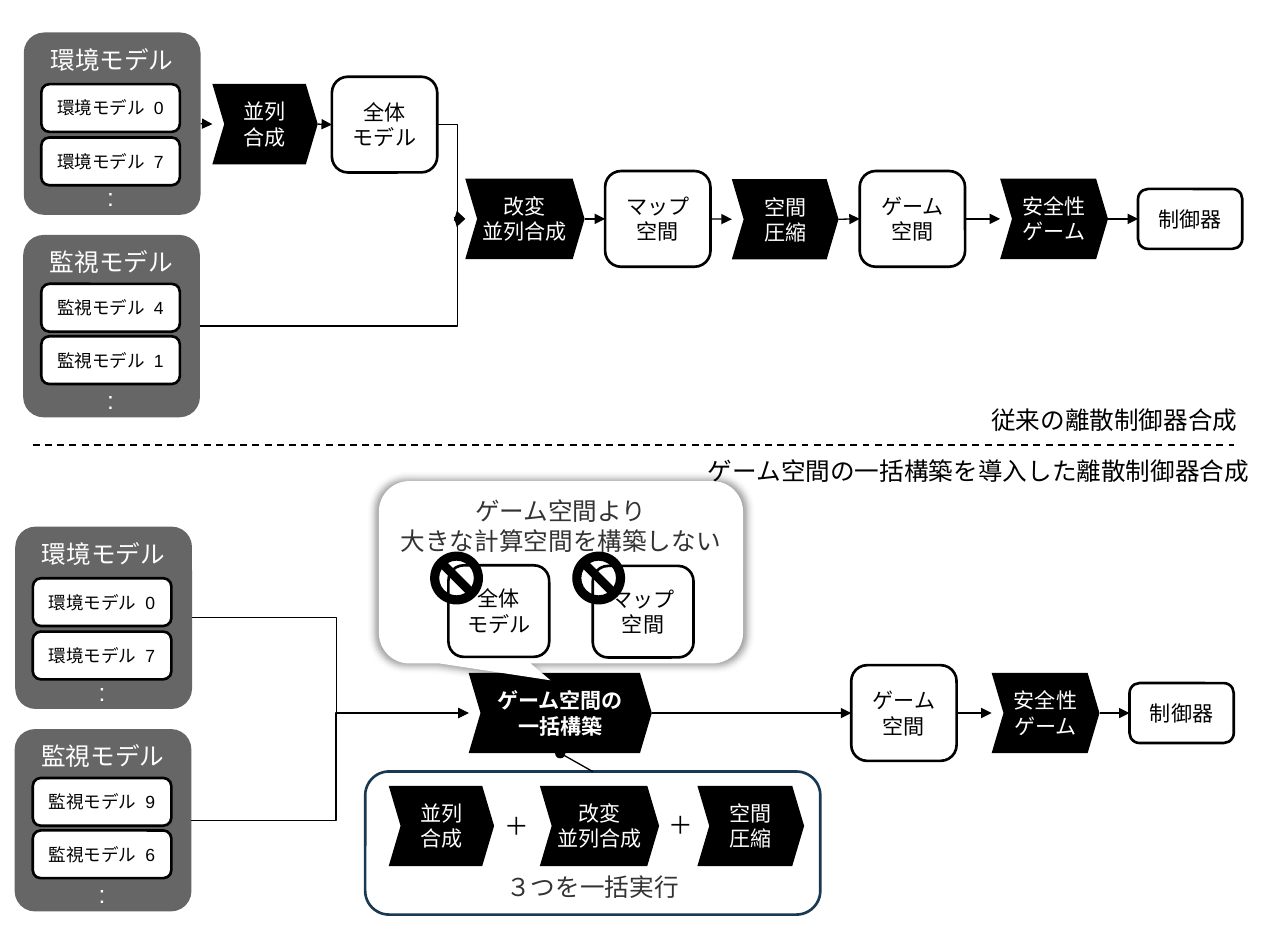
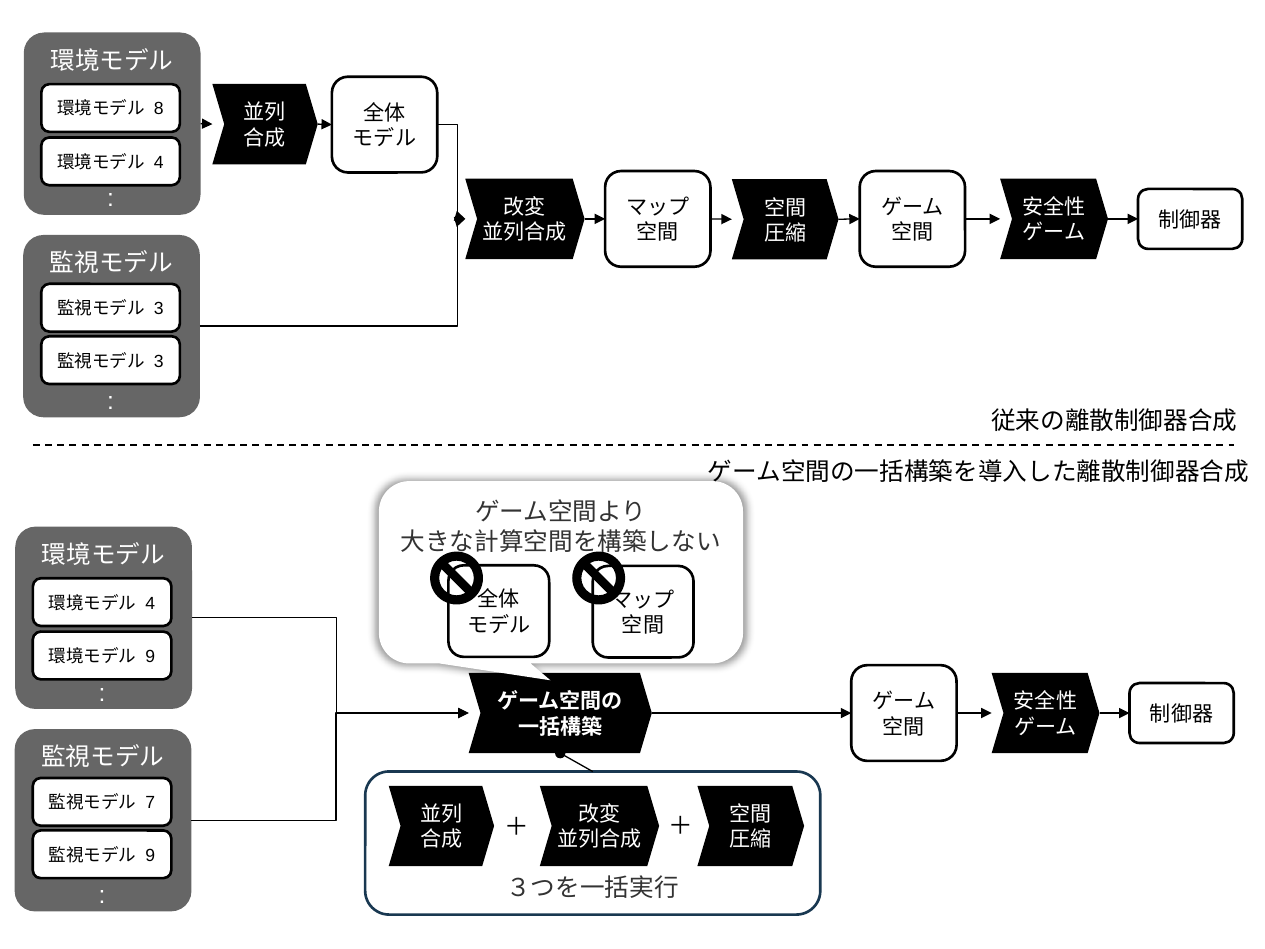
0 at (159, 109): 0 -> 8
7 at (159, 162): 7 -> 4
4 at (159, 309): 4 -> 3
1 at (159, 361): 1 -> 3
0 at (150, 603): 0 -> 4
7 at (150, 656): 7 -> 9
9: 9 -> 7
6 at (150, 855): 6 -> 9
